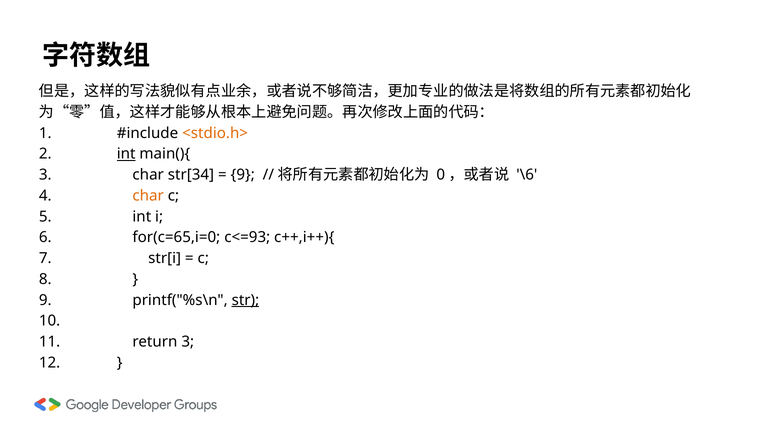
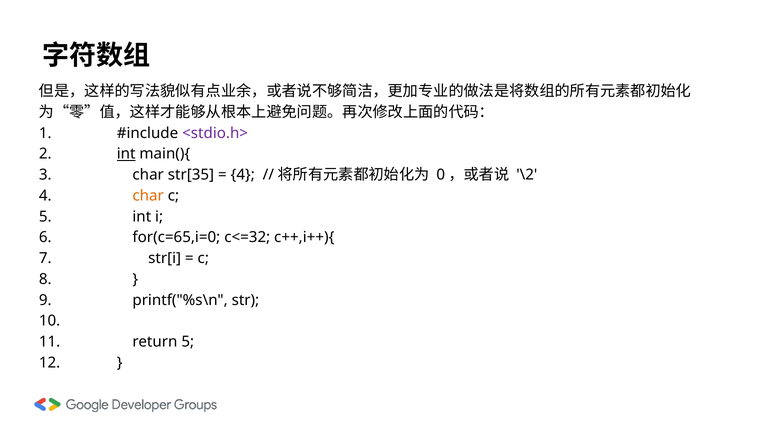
<stdio.h> colour: orange -> purple
str[34: str[34 -> str[35
9 at (243, 175): 9 -> 4
\6: \6 -> \2
c<=93: c<=93 -> c<=32
str underline: present -> none
return 3: 3 -> 5
